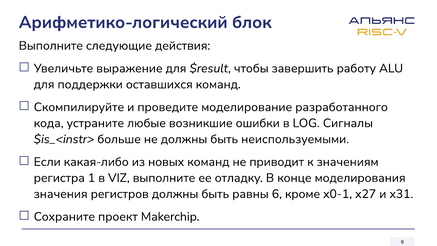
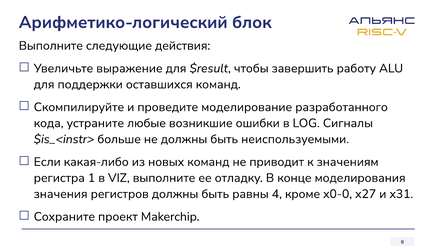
6: 6 -> 4
x0-1: x0-1 -> x0-0
